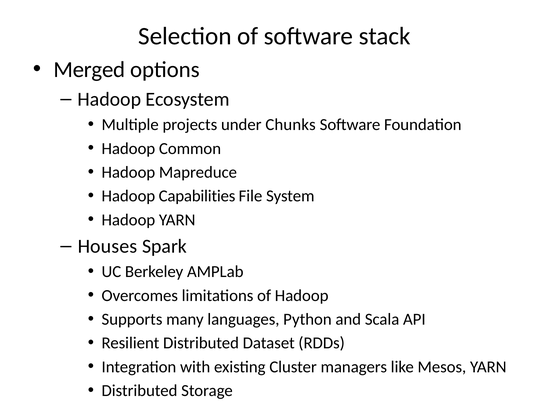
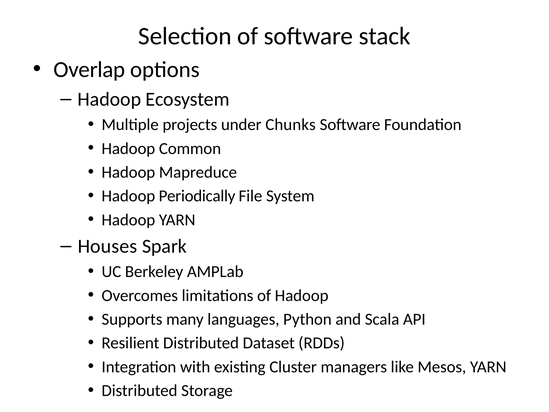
Merged: Merged -> Overlap
Capabilities: Capabilities -> Periodically
